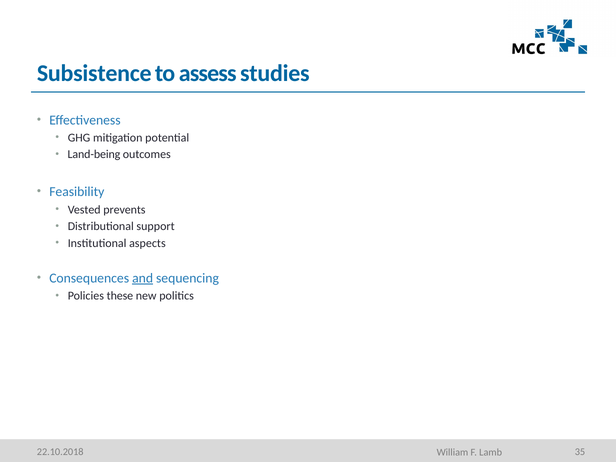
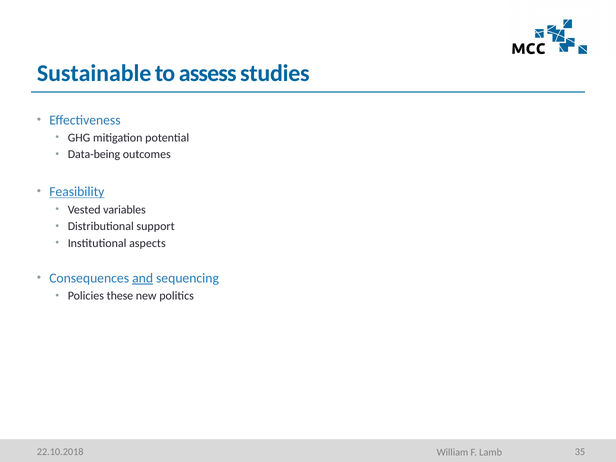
Subsistence: Subsistence -> Sustainable
Land-being: Land-being -> Data-being
Feasibility underline: none -> present
prevents: prevents -> variables
